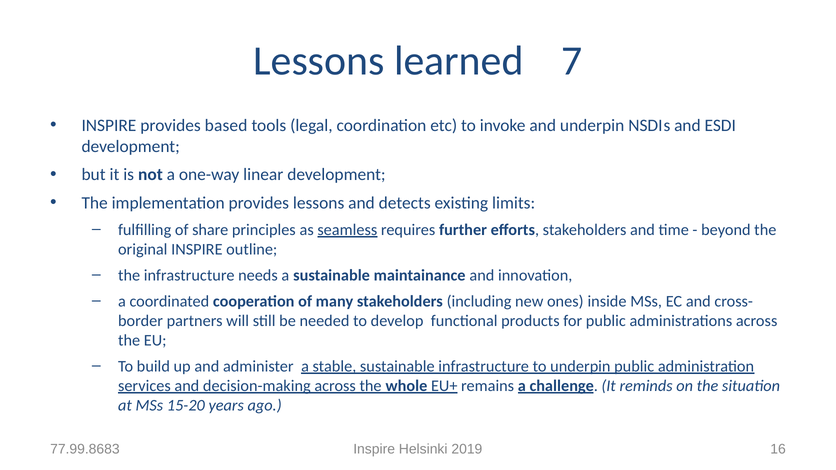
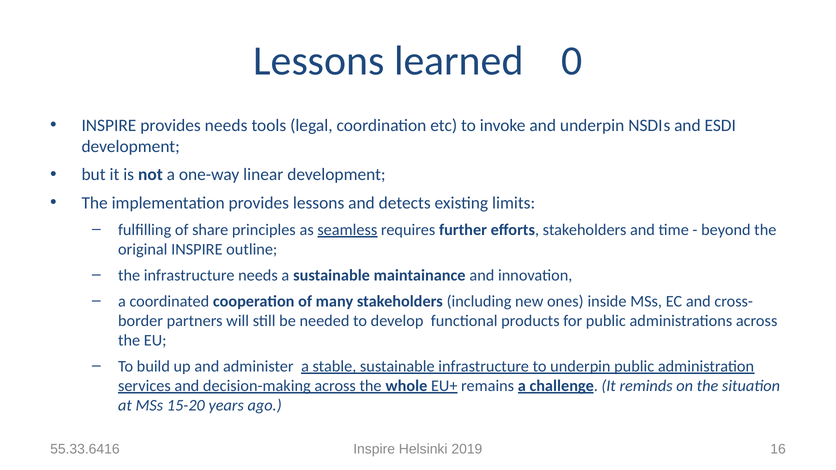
7: 7 -> 0
provides based: based -> needs
77.99.8683: 77.99.8683 -> 55.33.6416
